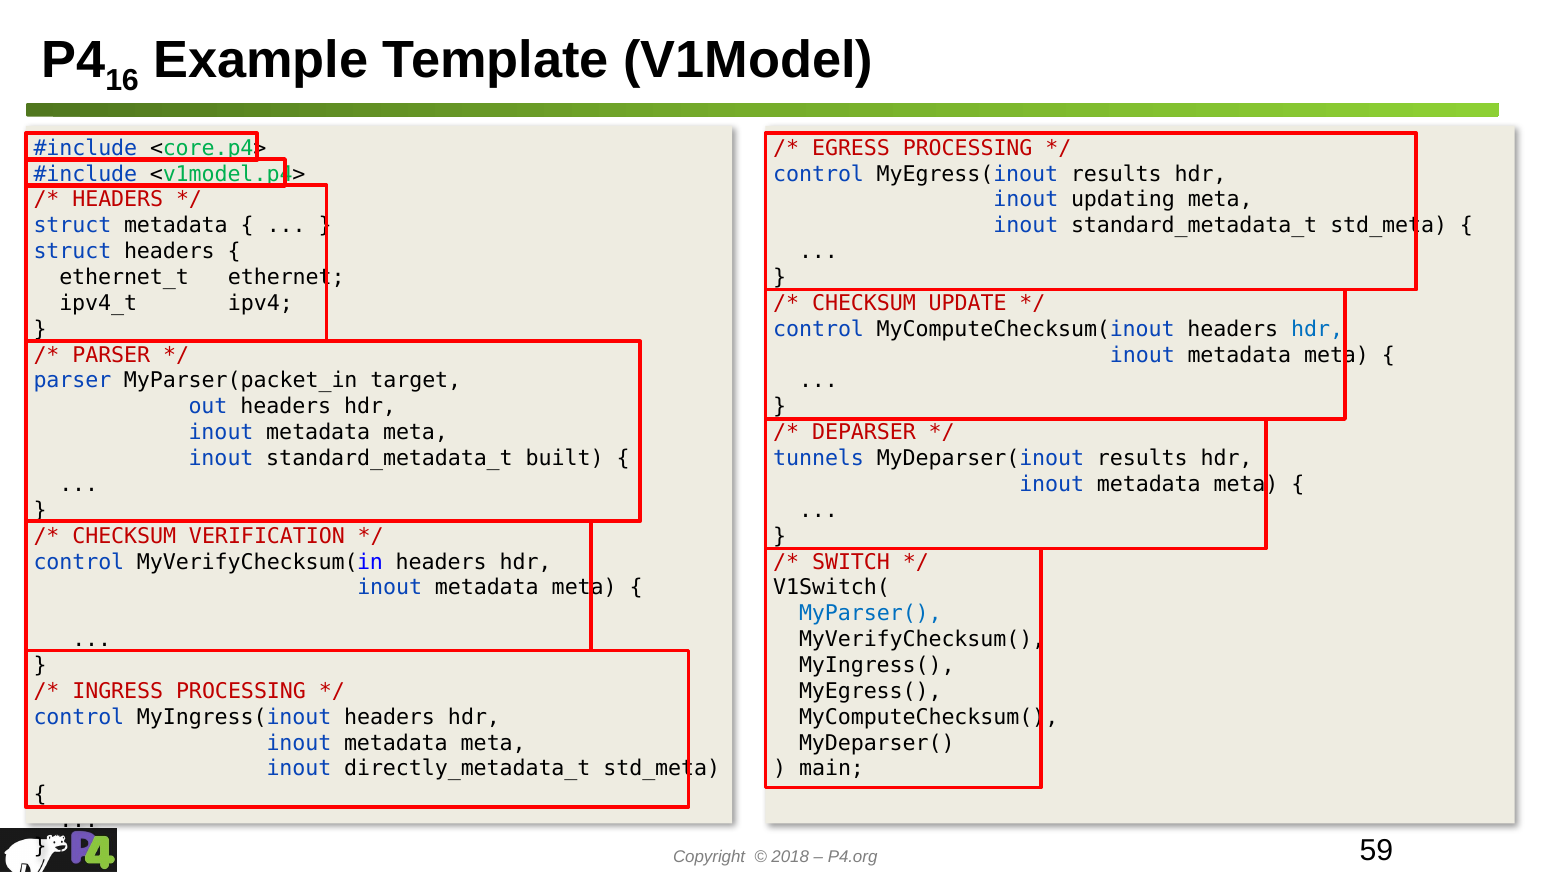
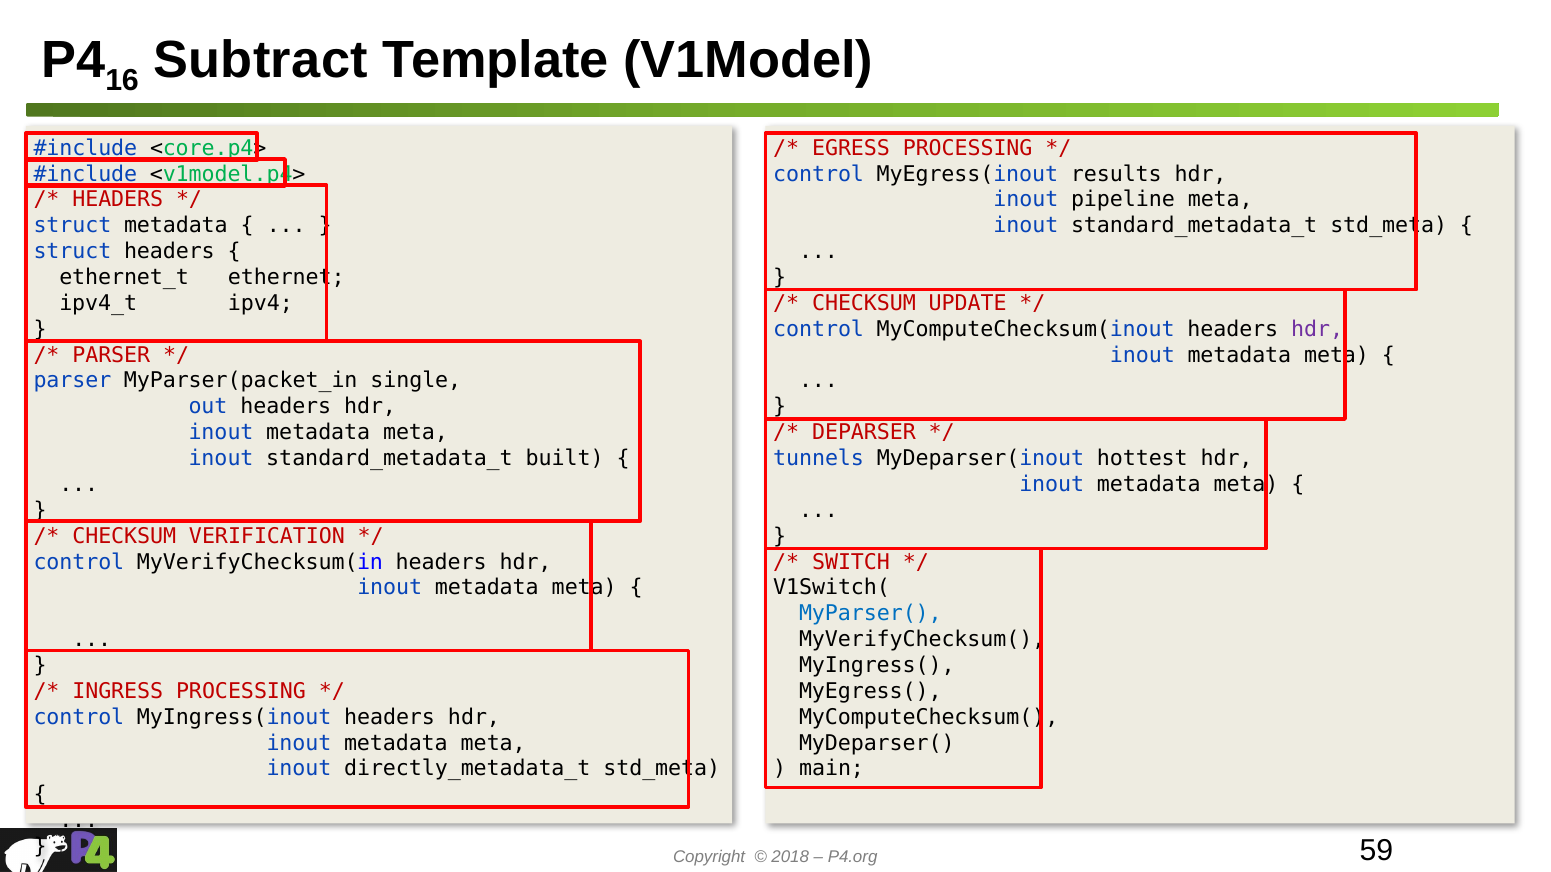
Example: Example -> Subtract
updating: updating -> pipeline
hdr at (1317, 329) colour: blue -> purple
target: target -> single
MyDeparser(inout results: results -> hottest
